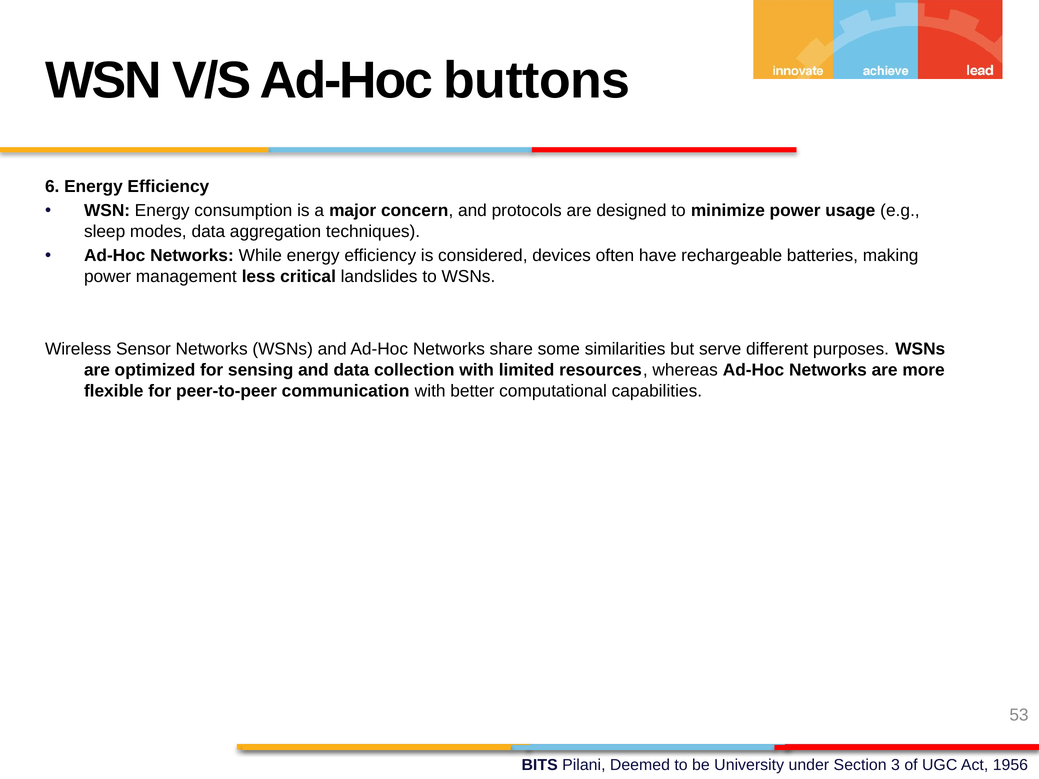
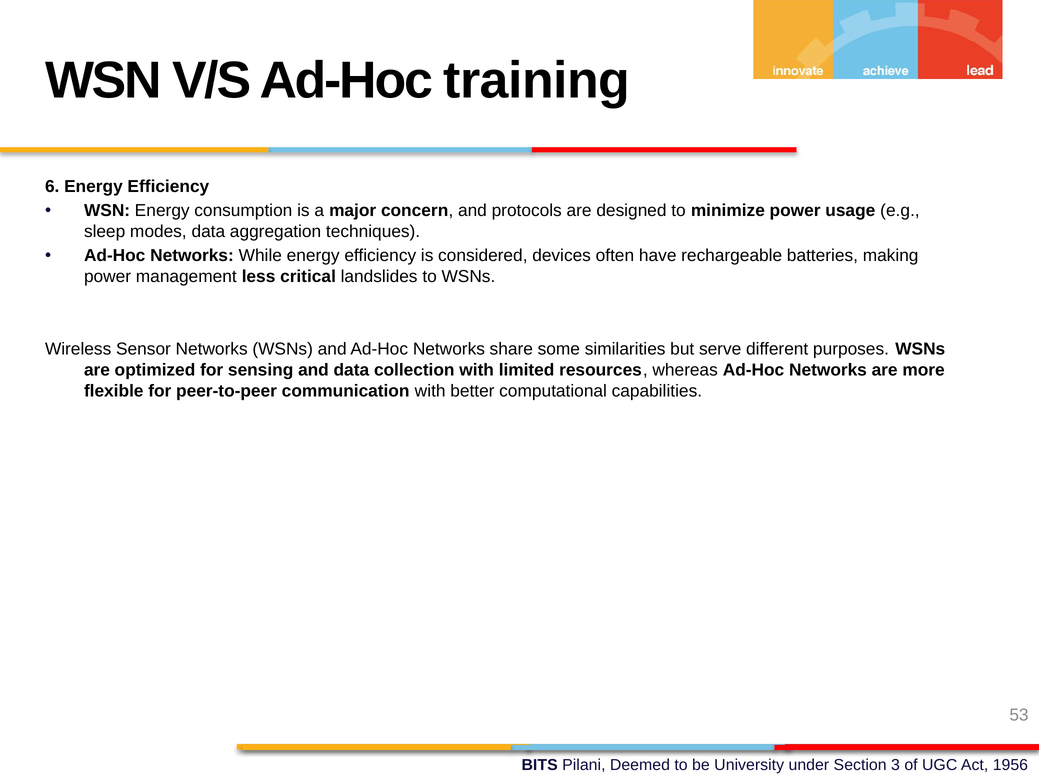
buttons: buttons -> training
